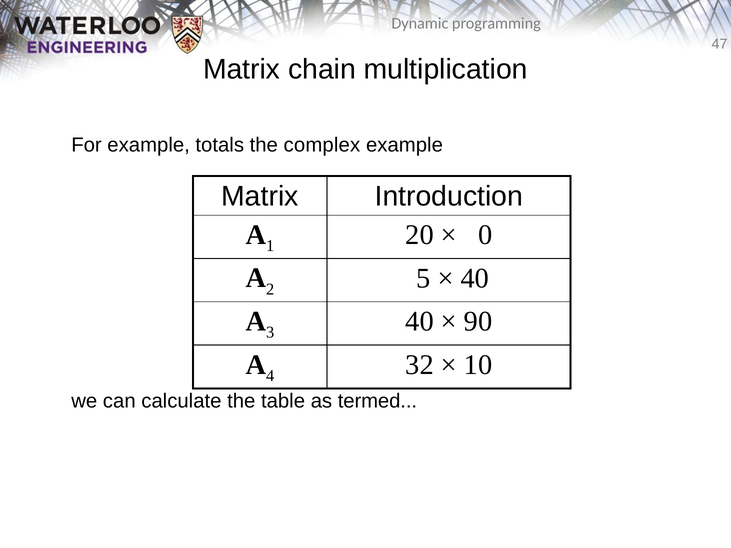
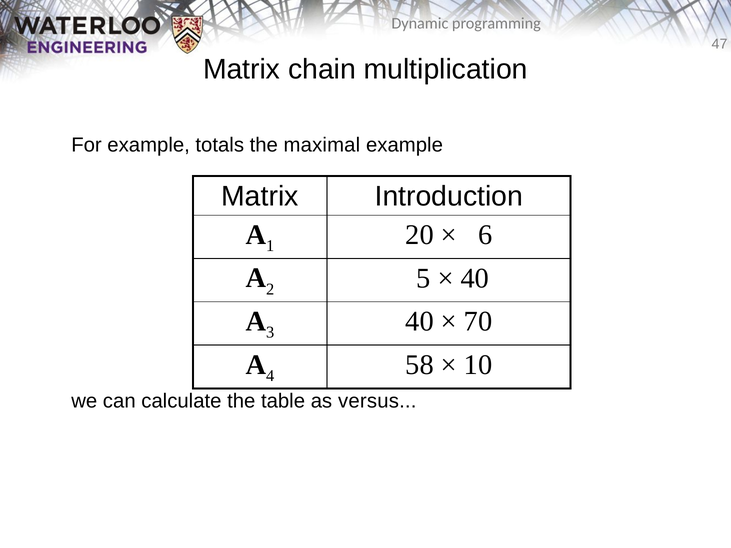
complex: complex -> maximal
0: 0 -> 6
90: 90 -> 70
32: 32 -> 58
termed: termed -> versus
